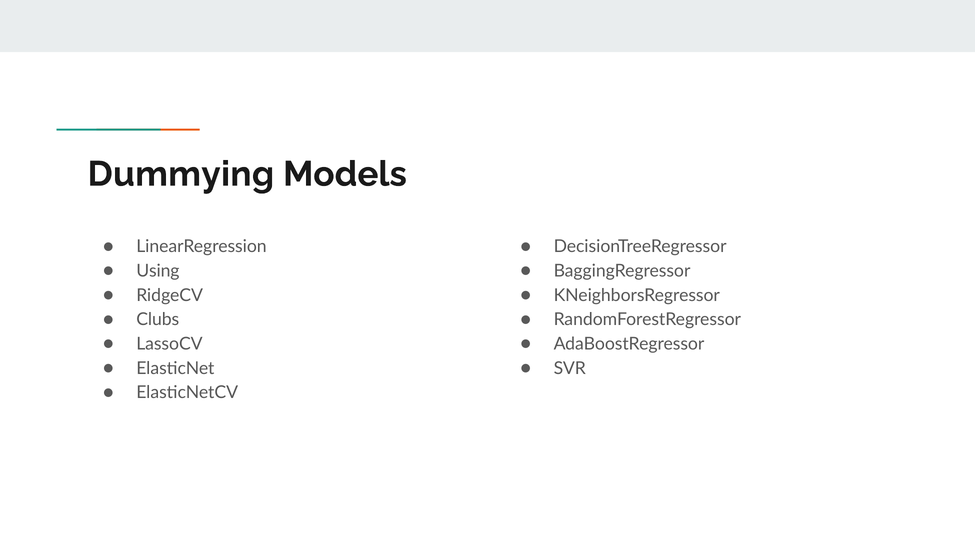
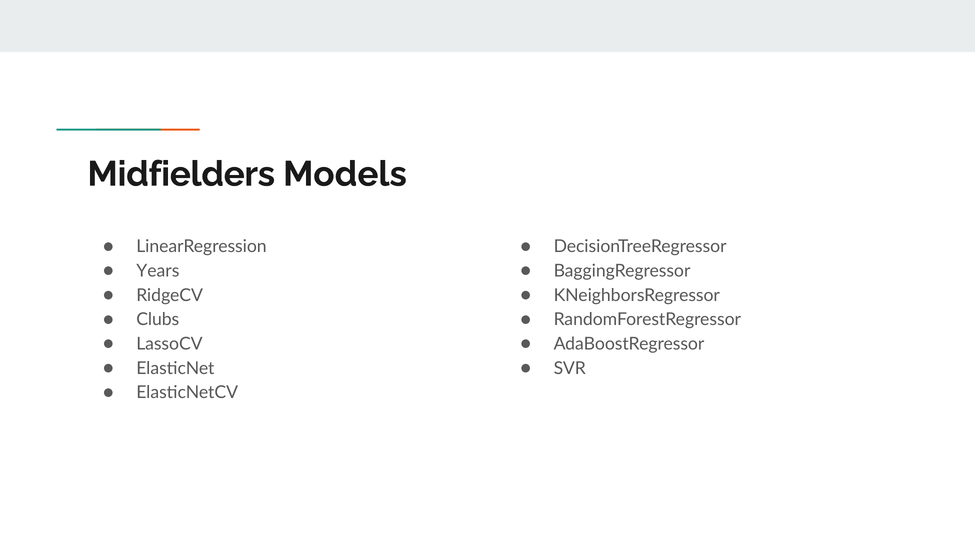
Dummying: Dummying -> Midfielders
Using: Using -> Years
